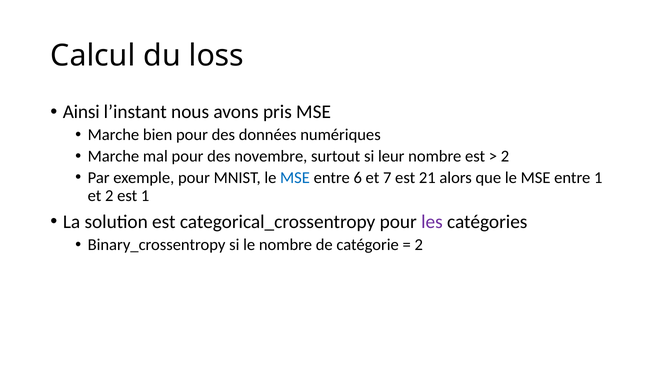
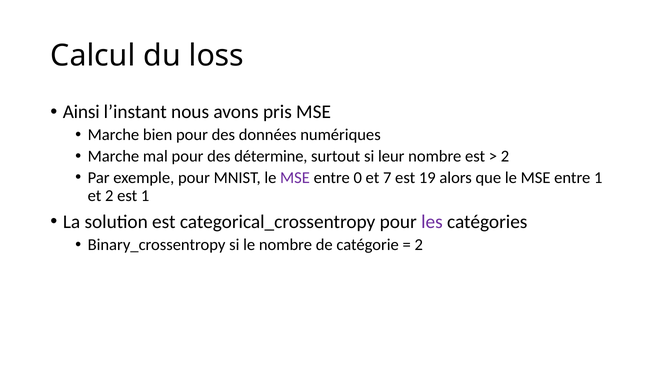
novembre: novembre -> détermine
MSE at (295, 177) colour: blue -> purple
6: 6 -> 0
21: 21 -> 19
